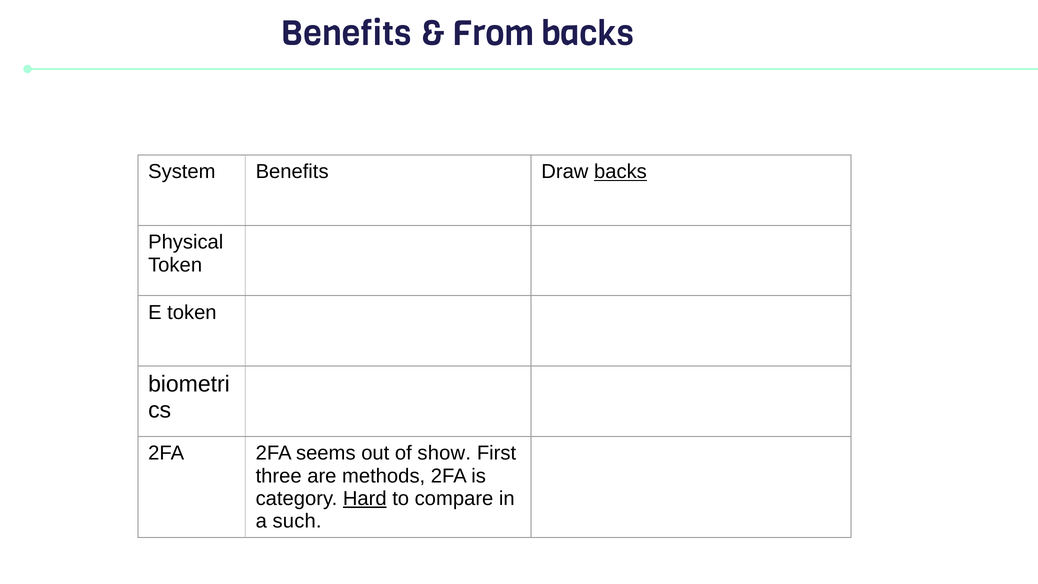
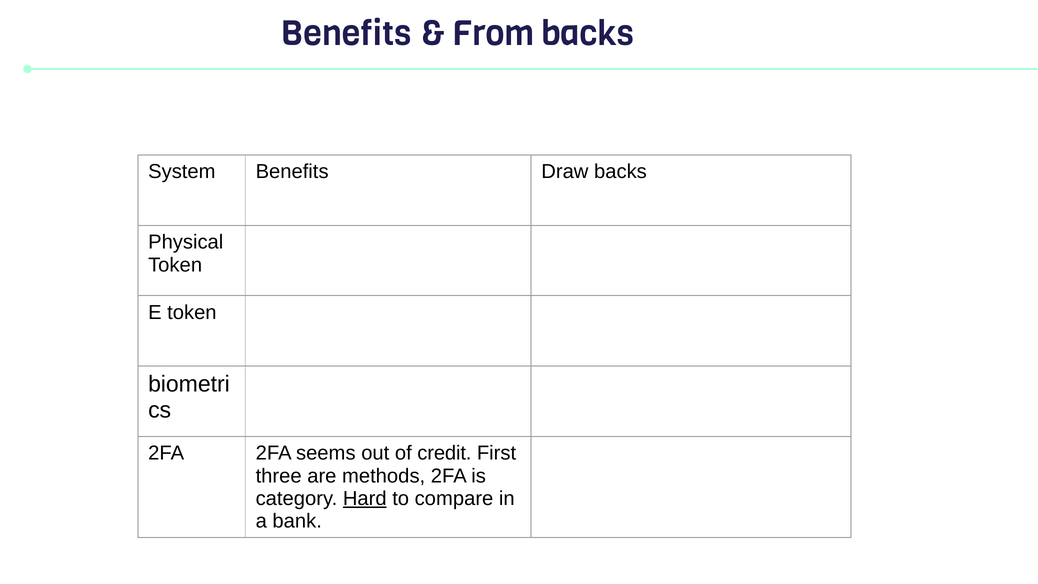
backs at (620, 172) underline: present -> none
show: show -> credit
such: such -> bank
